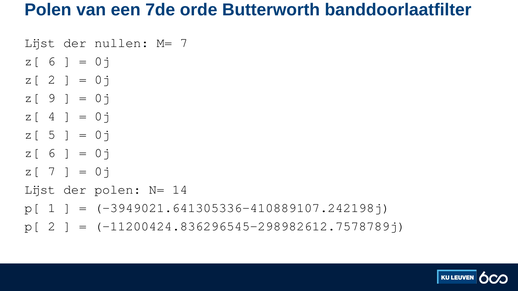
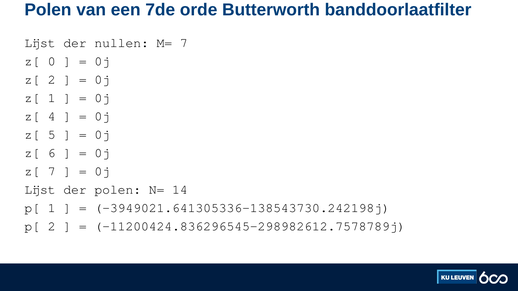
6 at (52, 61): 6 -> 0
z[ 9: 9 -> 1
-3949021.641305336-410889107.242198j: -3949021.641305336-410889107.242198j -> -3949021.641305336-138543730.242198j
